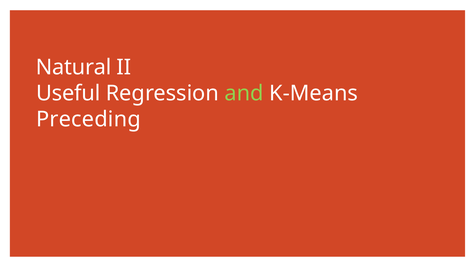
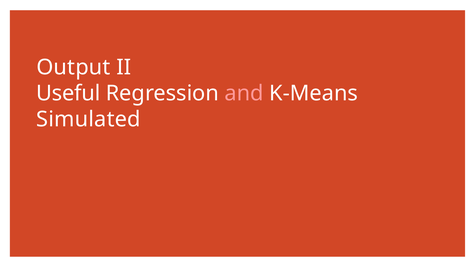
Natural: Natural -> Output
and colour: light green -> pink
Preceding: Preceding -> Simulated
